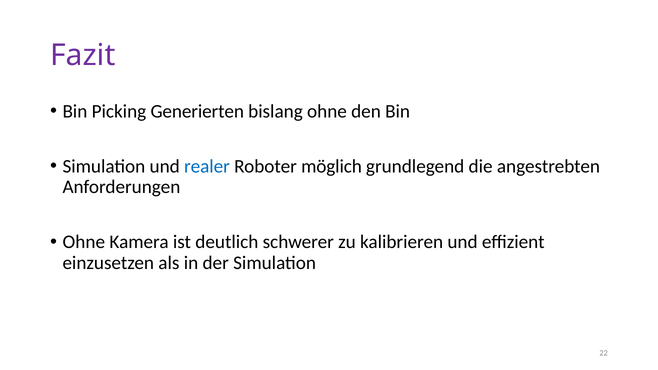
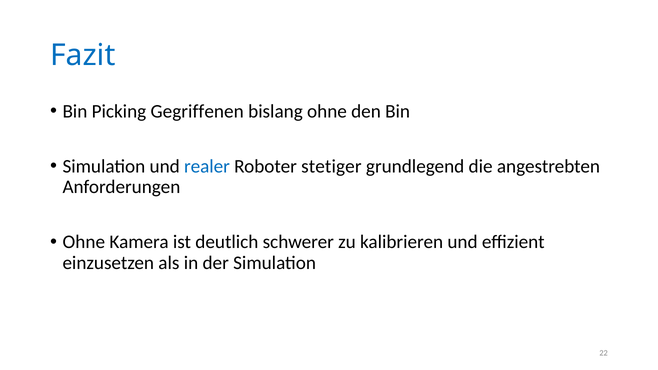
Fazit colour: purple -> blue
Generierten: Generierten -> Gegriffenen
möglich: möglich -> stetiger
